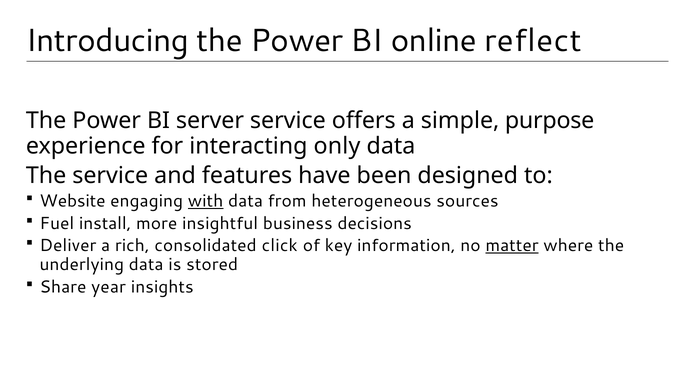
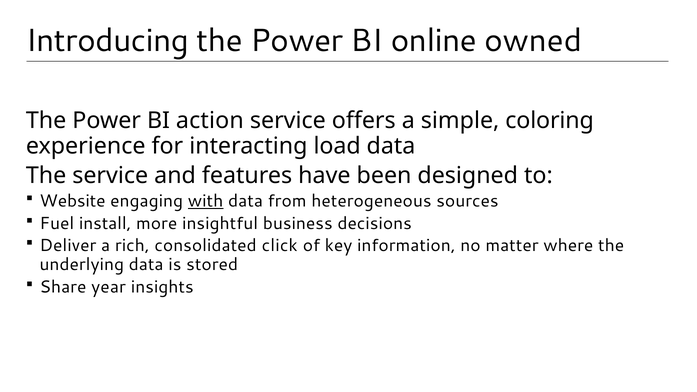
reflect: reflect -> owned
server: server -> action
purpose: purpose -> coloring
only: only -> load
matter underline: present -> none
